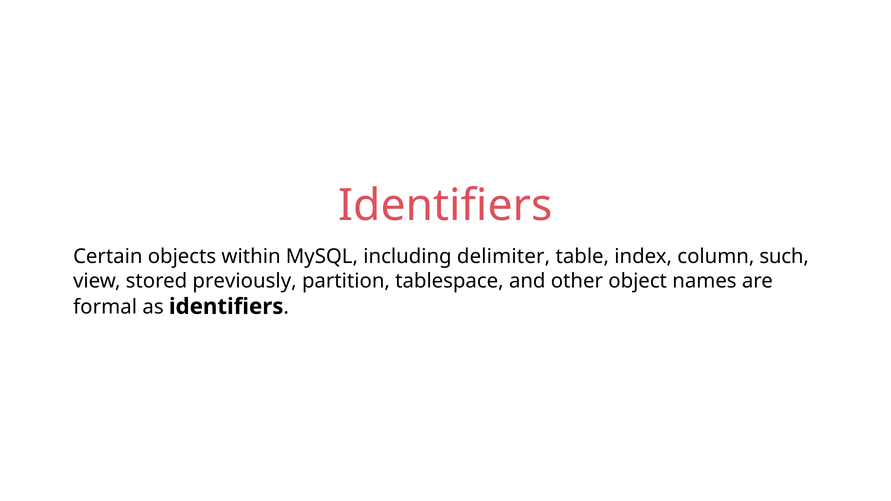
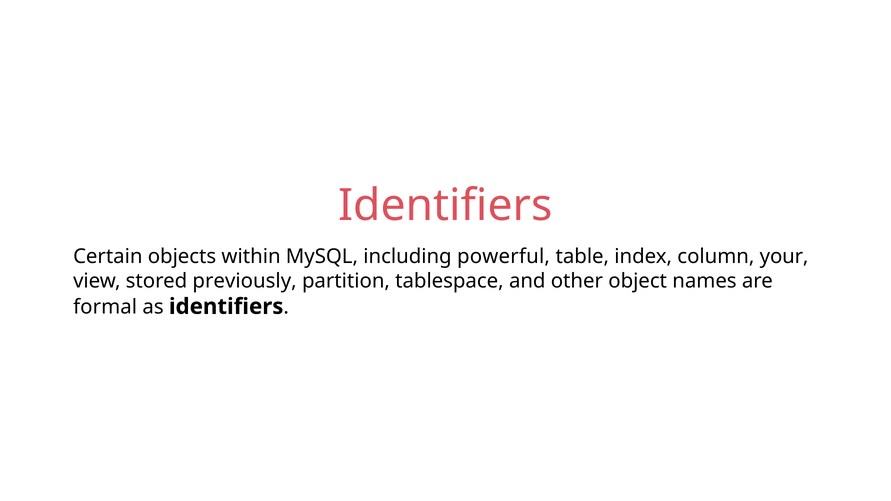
delimiter: delimiter -> powerful
such: such -> your
